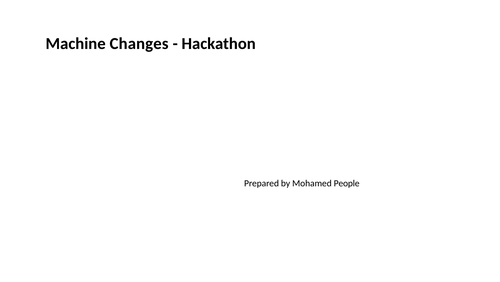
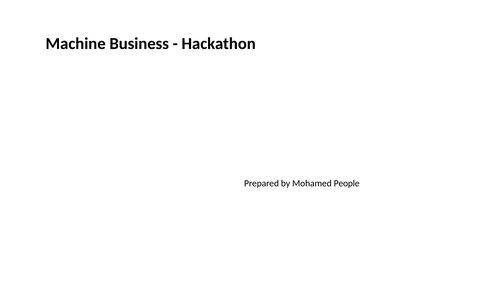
Changes: Changes -> Business
